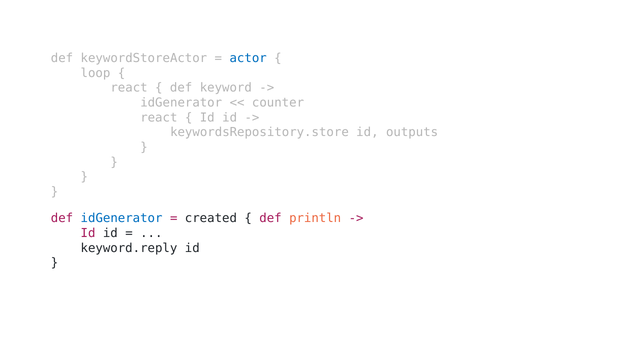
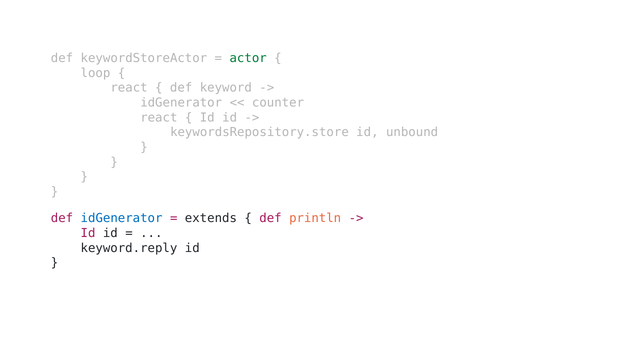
actor colour: blue -> green
outputs: outputs -> unbound
created: created -> extends
